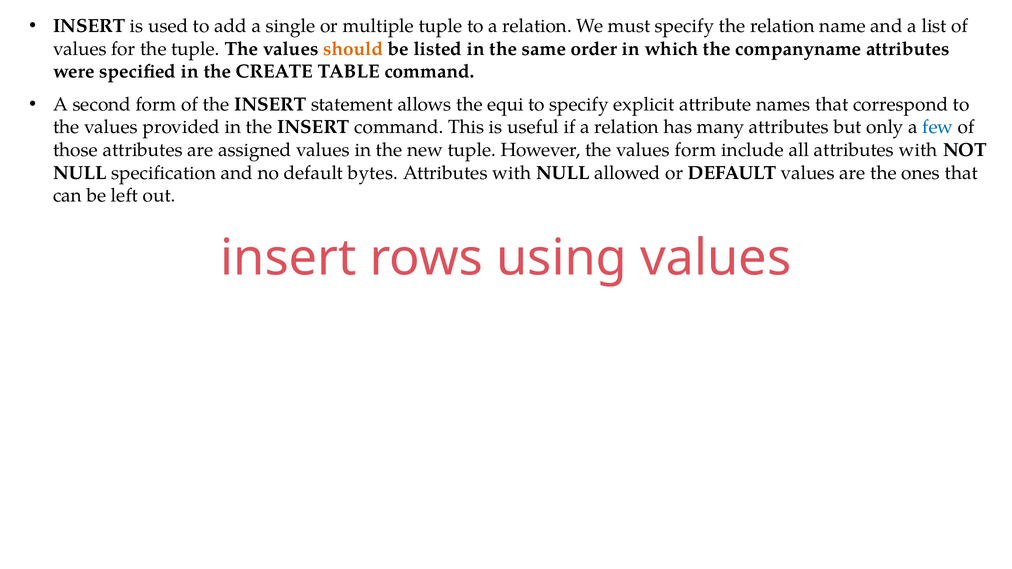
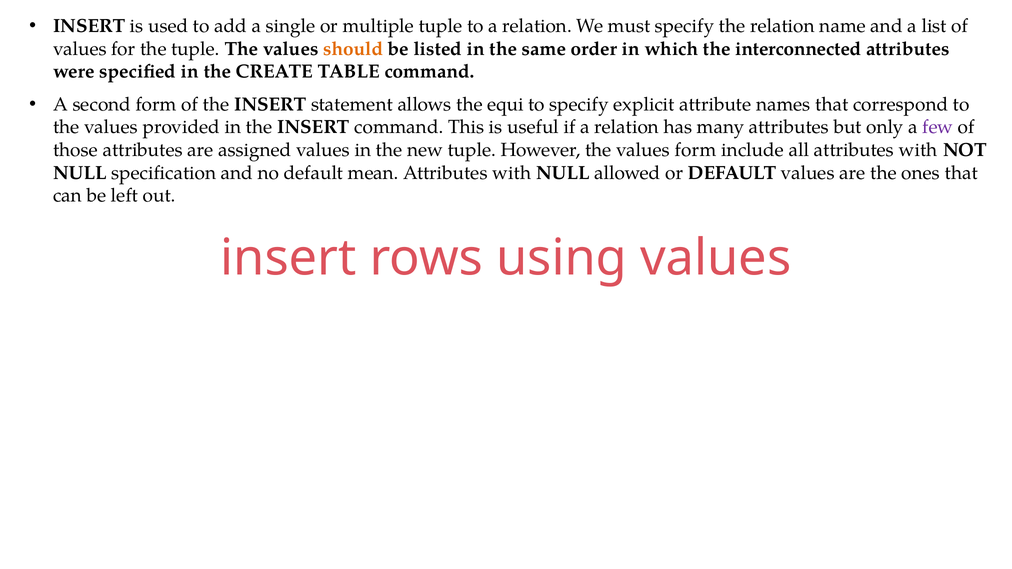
companyname: companyname -> interconnected
few colour: blue -> purple
bytes: bytes -> mean
